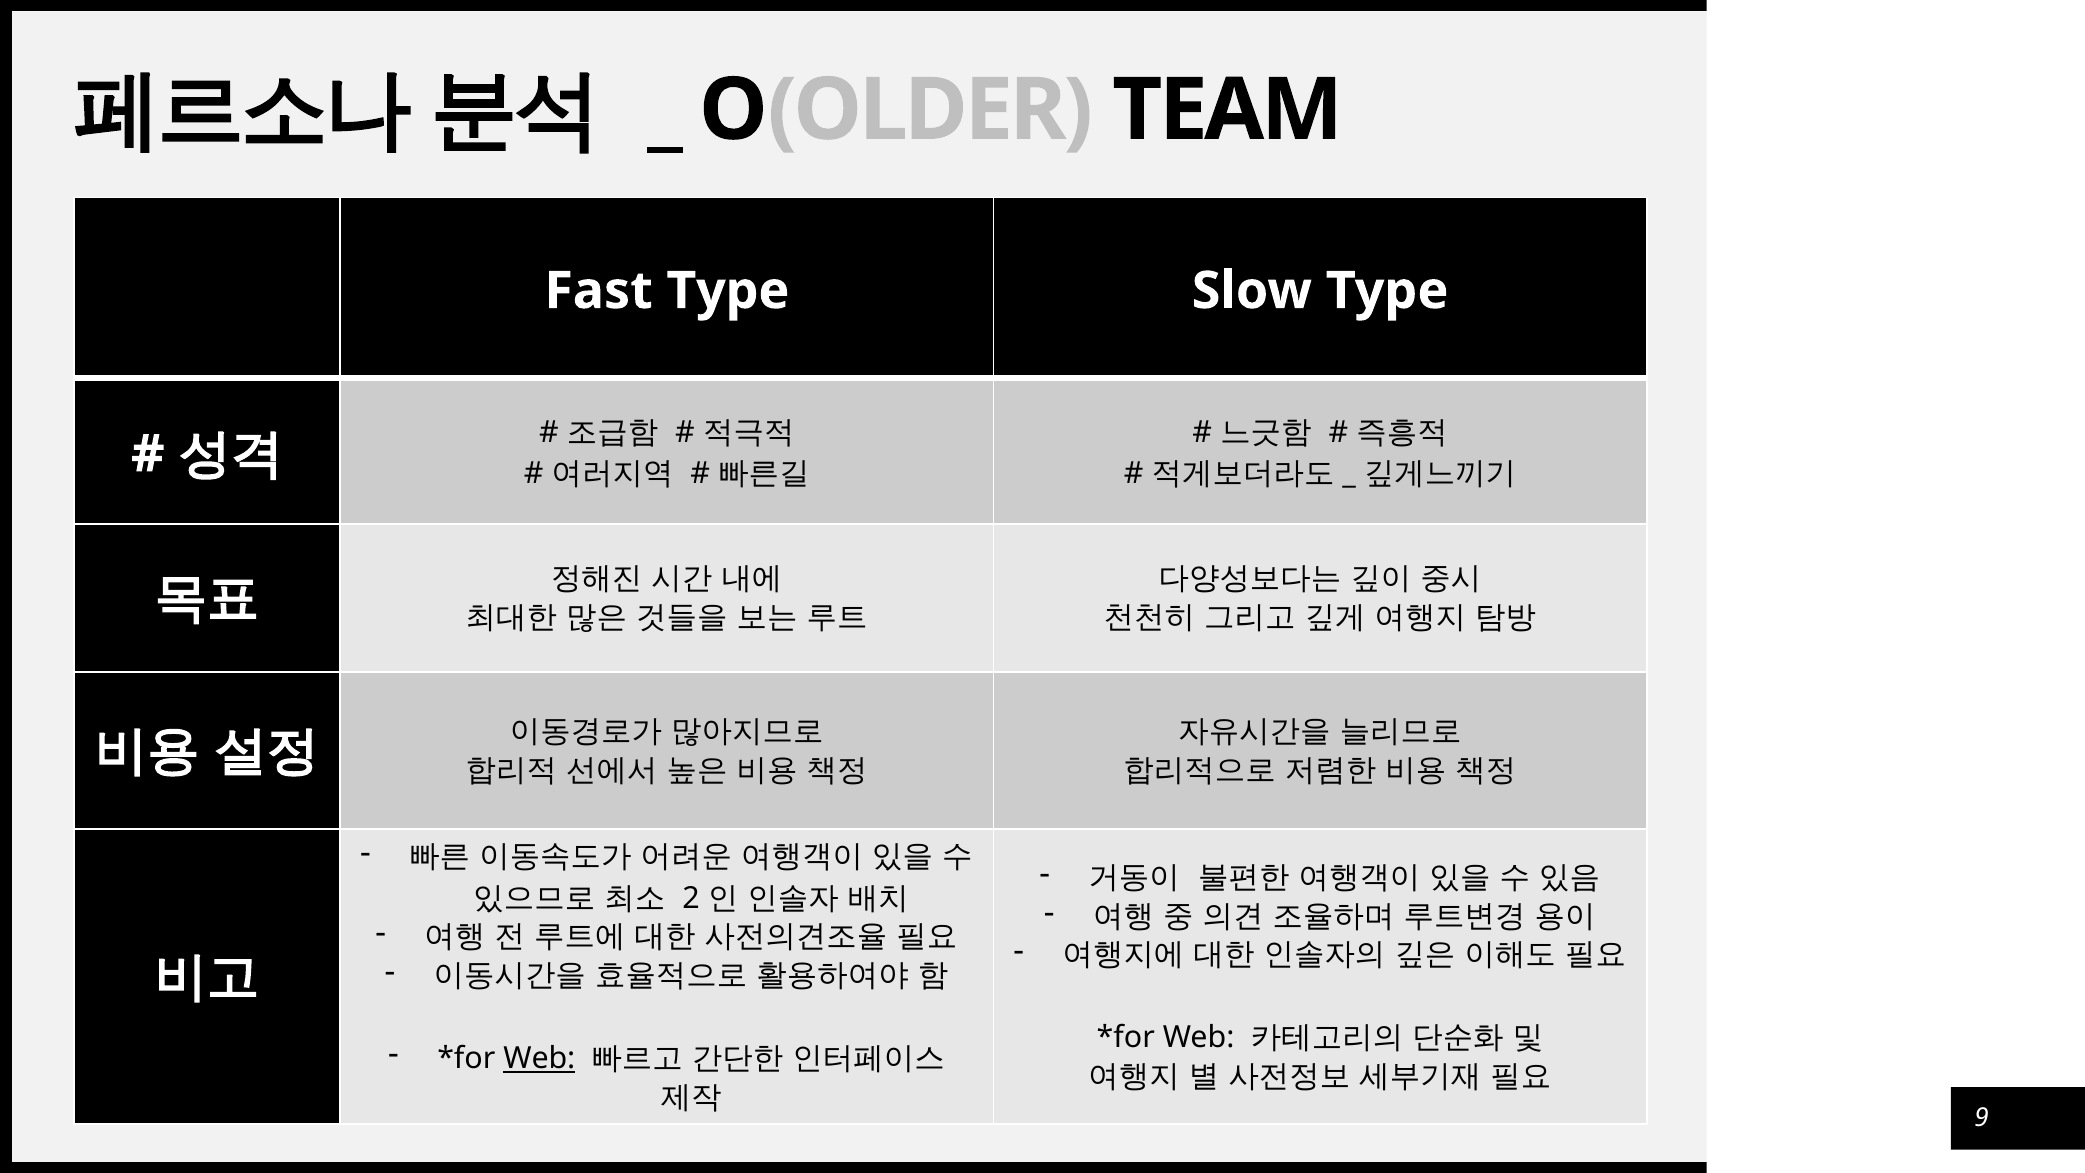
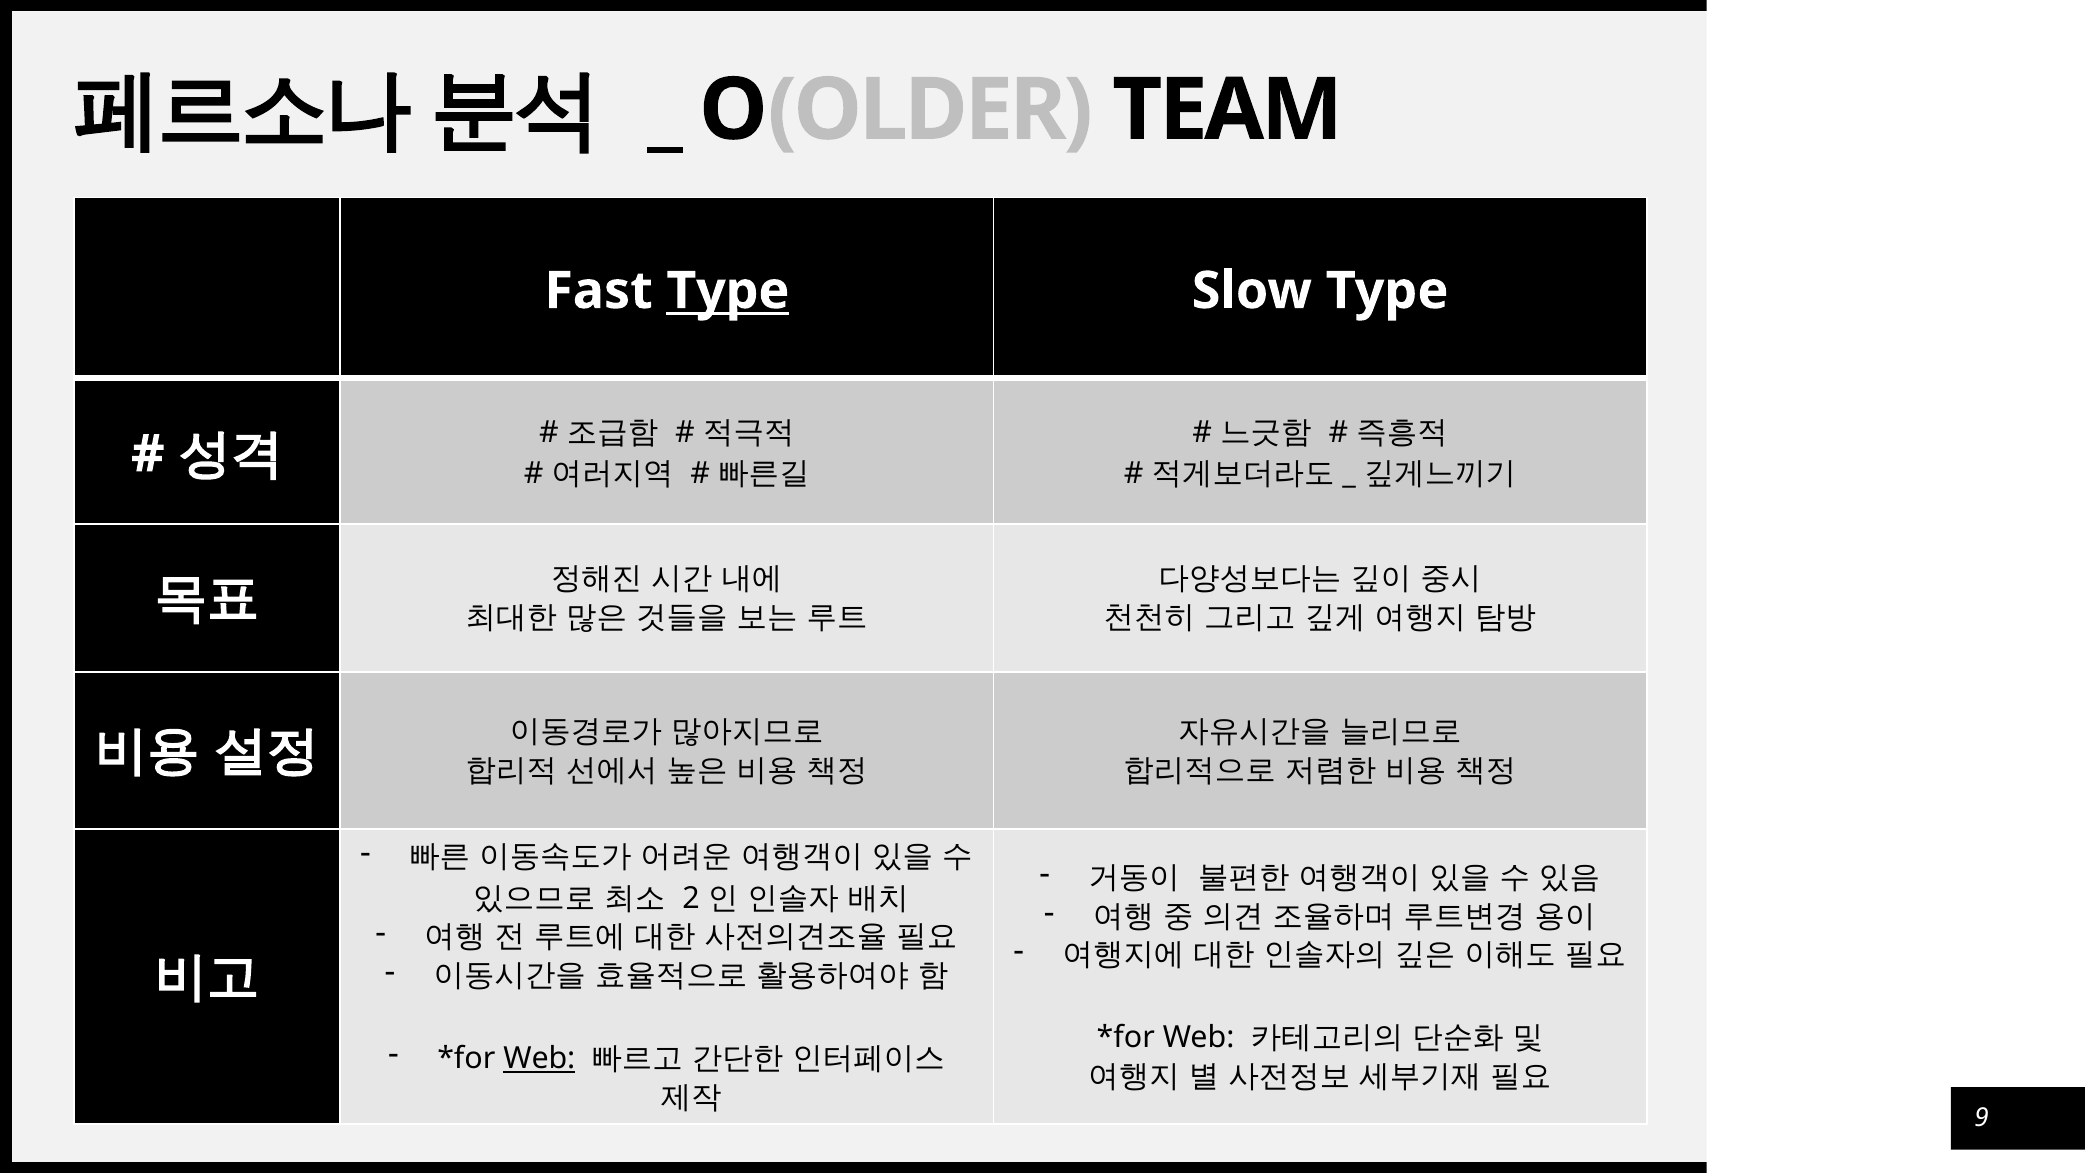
Type at (728, 291) underline: none -> present
